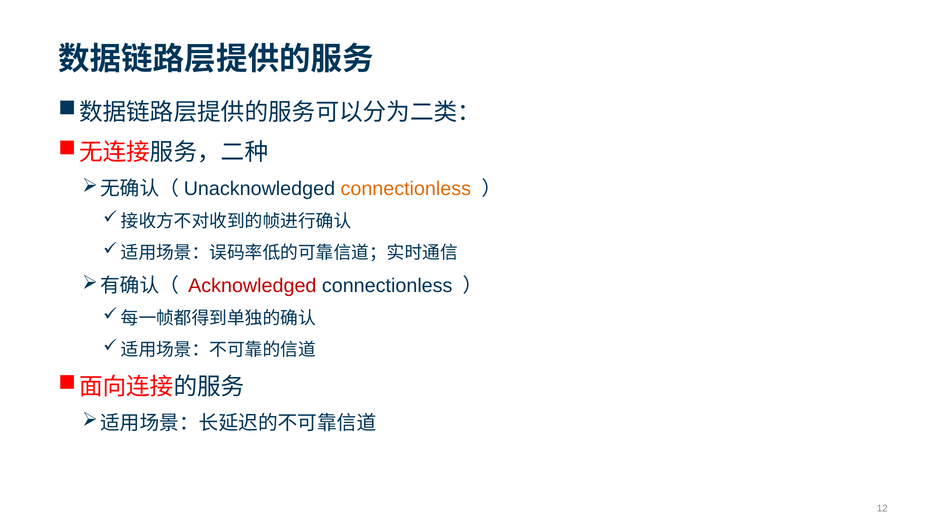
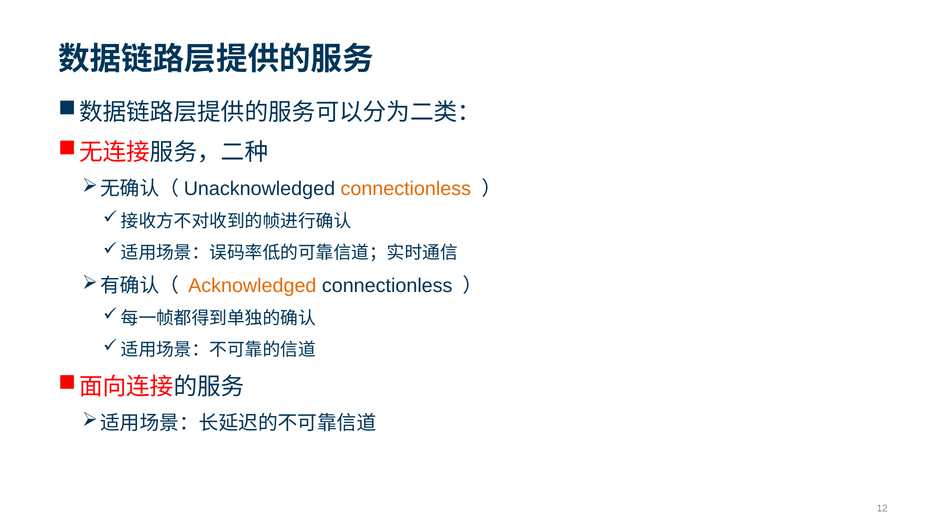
Acknowledged colour: red -> orange
